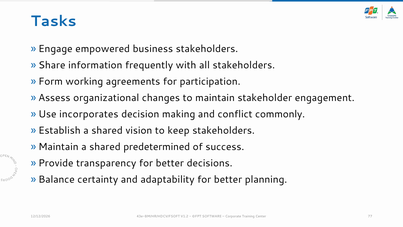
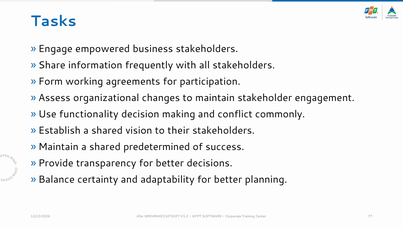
incorporates: incorporates -> functionality
keep: keep -> their
